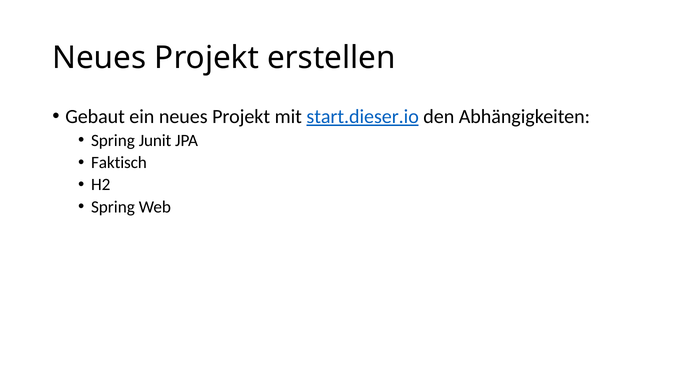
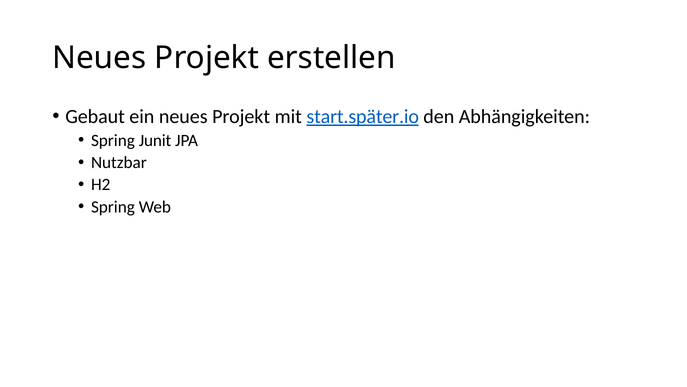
start.dieser.io: start.dieser.io -> start.später.io
Faktisch: Faktisch -> Nutzbar
